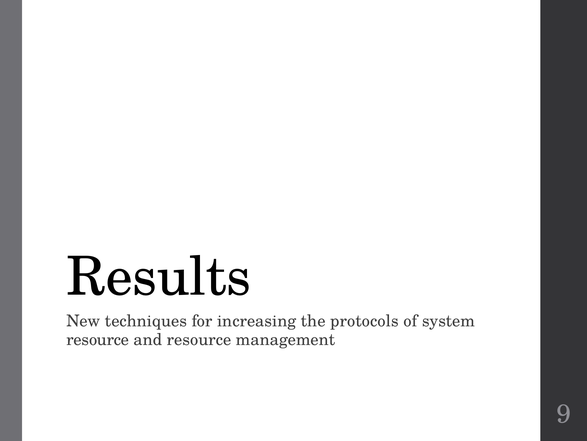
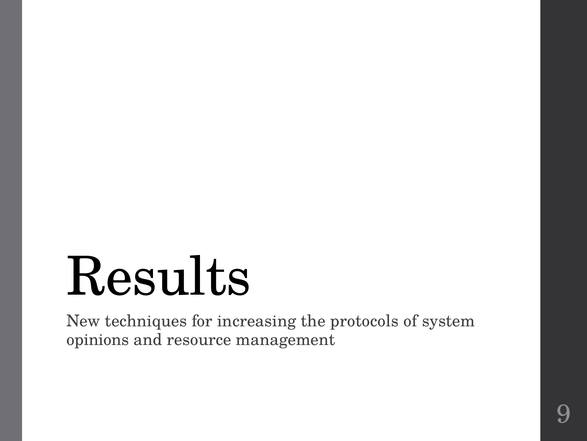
resource at (98, 339): resource -> opinions
